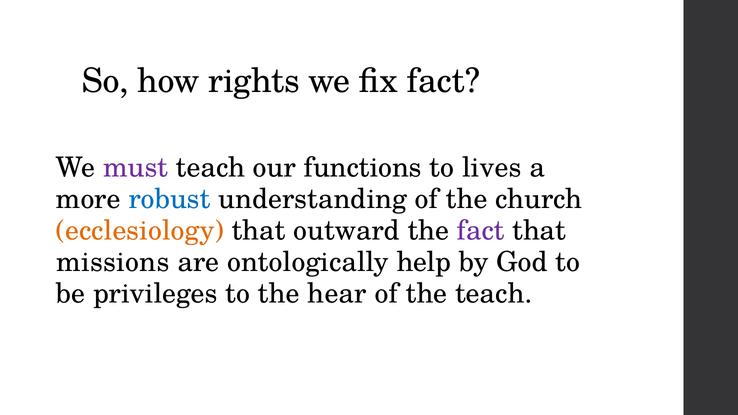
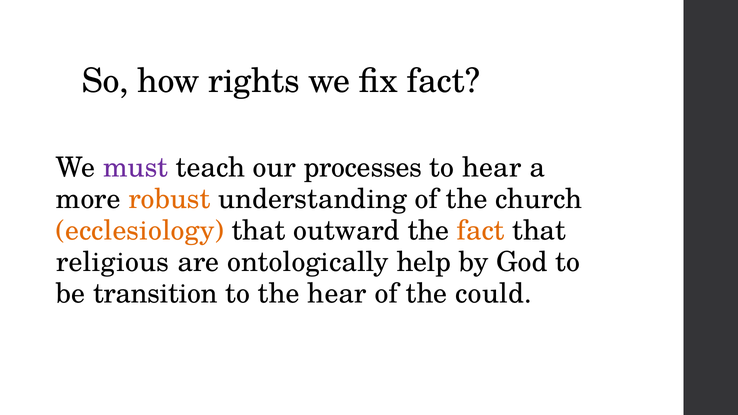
functions: functions -> processes
to lives: lives -> hear
robust colour: blue -> orange
fact at (481, 231) colour: purple -> orange
missions: missions -> religious
privileges: privileges -> transition
the teach: teach -> could
